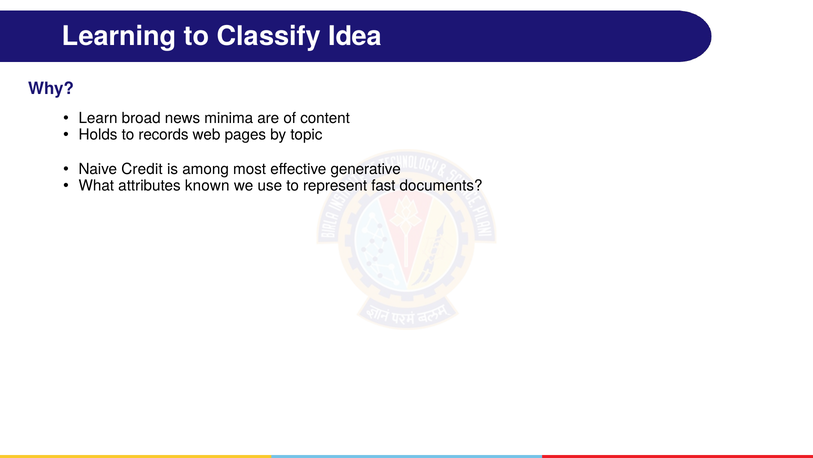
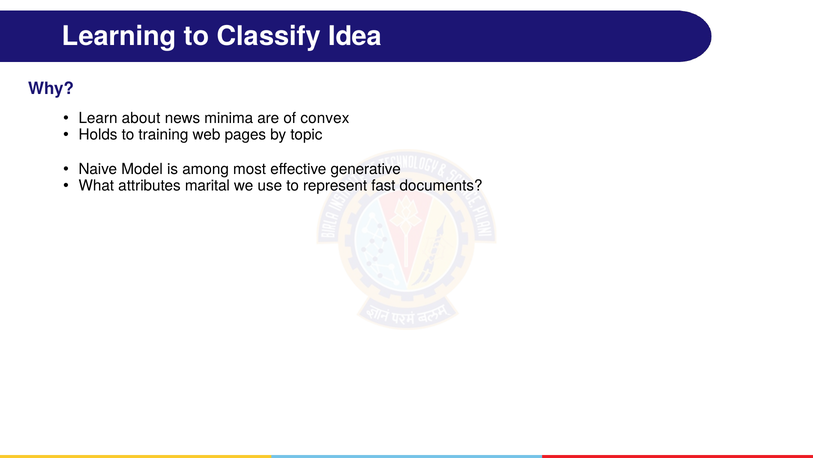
broad: broad -> about
content: content -> convex
records: records -> training
Credit: Credit -> Model
known: known -> marital
